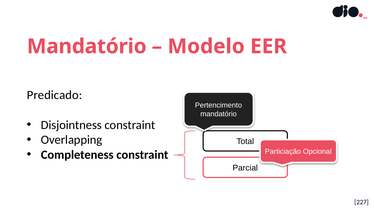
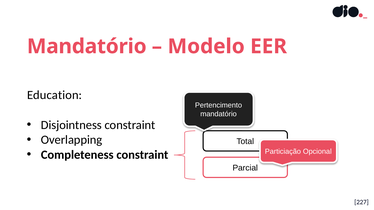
Predicado: Predicado -> Education
